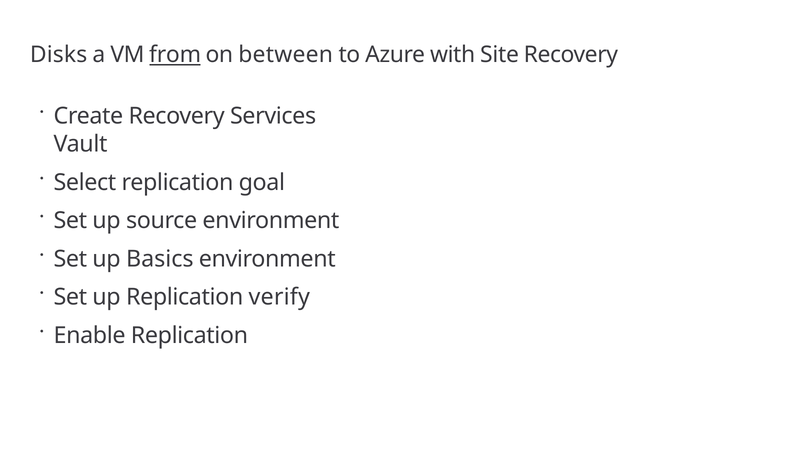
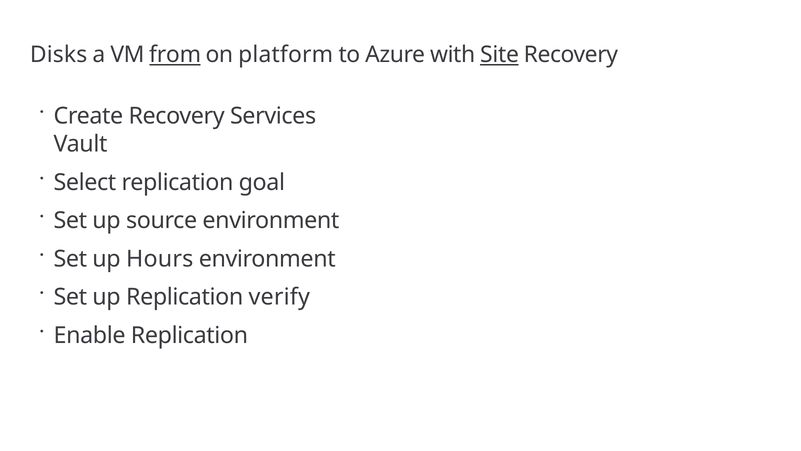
between: between -> platform
Site underline: none -> present
Basics: Basics -> Hours
